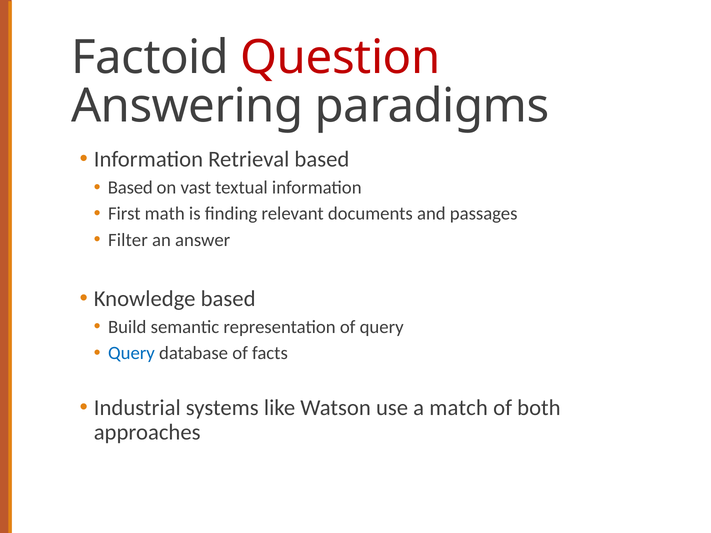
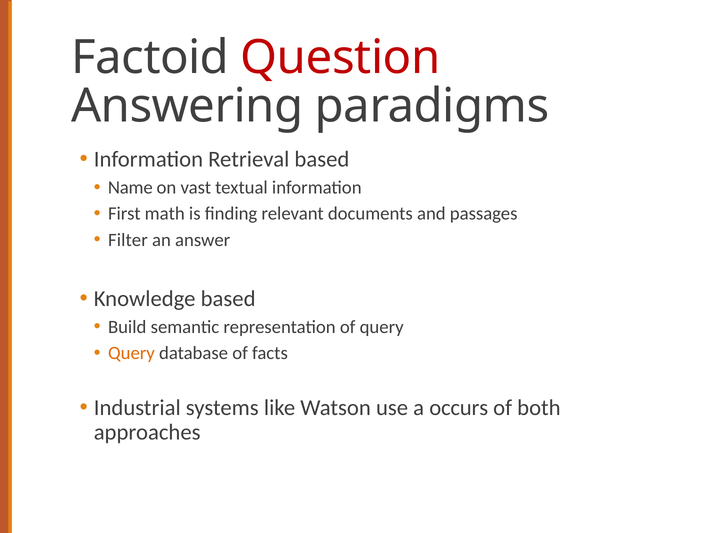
Based at (130, 188): Based -> Name
Query at (131, 353) colour: blue -> orange
match: match -> occurs
